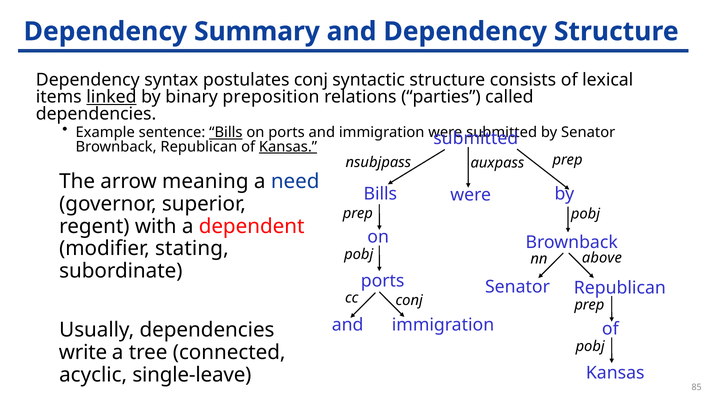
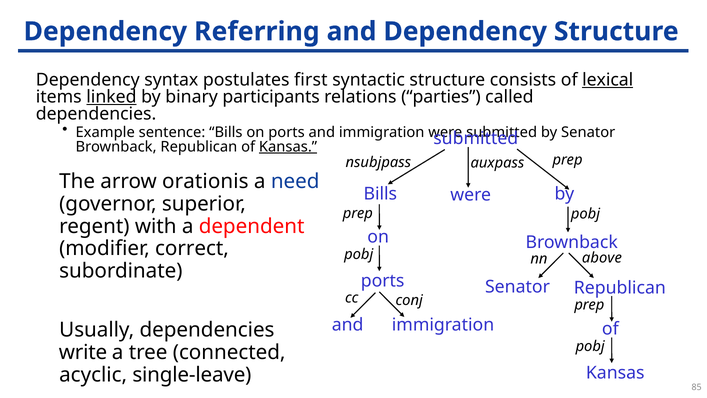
Summary: Summary -> Referring
postulates conj: conj -> first
lexical underline: none -> present
preposition: preposition -> participants
Bills at (226, 132) underline: present -> none
meaning: meaning -> orationis
stating: stating -> correct
